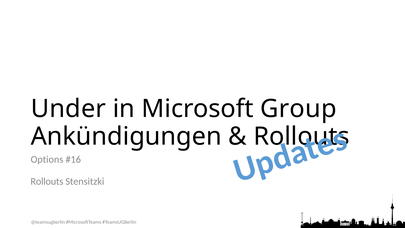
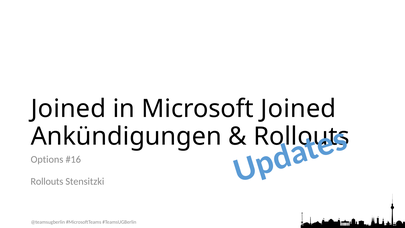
Under at (68, 109): Under -> Joined
Microsoft Group: Group -> Joined
